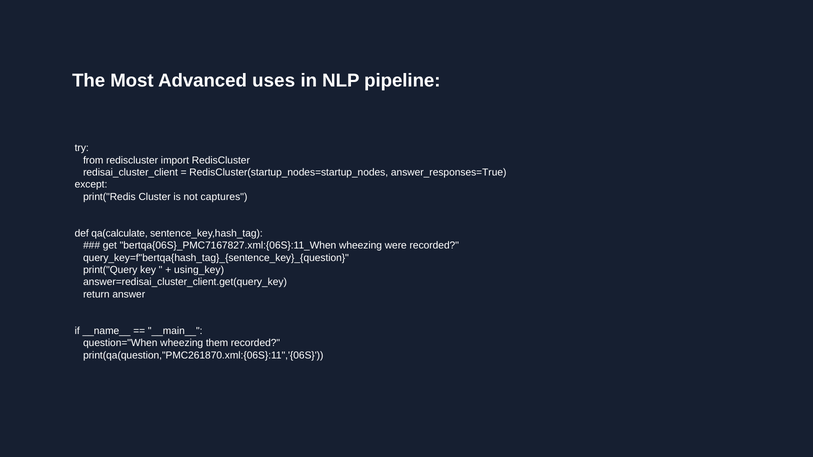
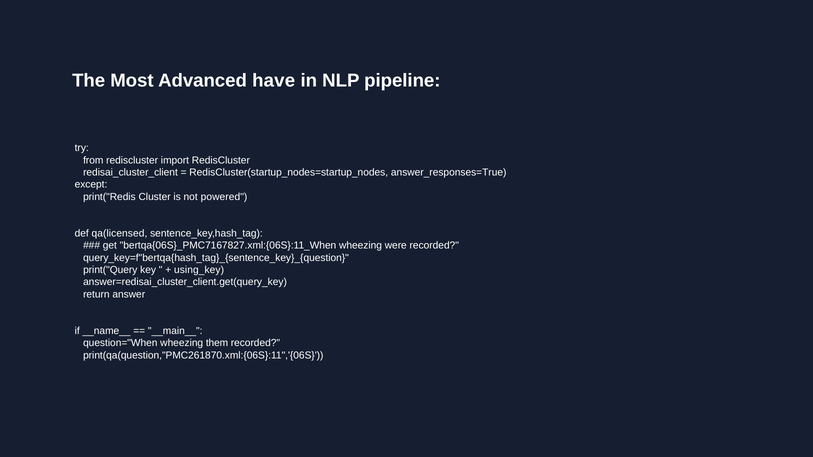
uses: uses -> have
captures: captures -> powered
qa(calculate: qa(calculate -> qa(licensed
